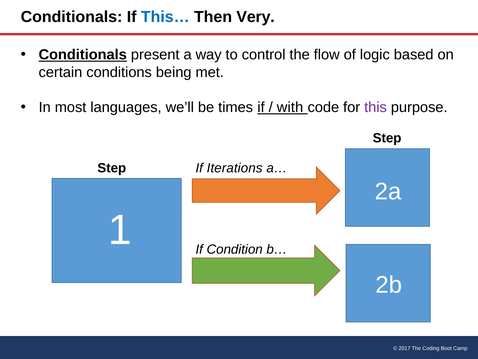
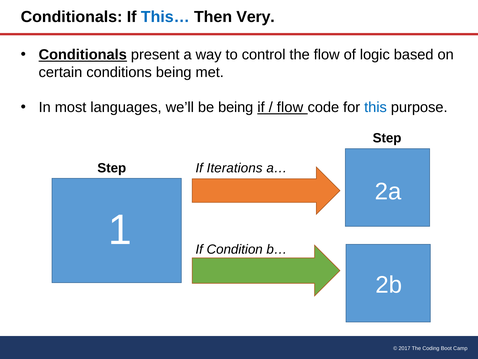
be times: times -> being
with at (290, 107): with -> flow
this colour: purple -> blue
